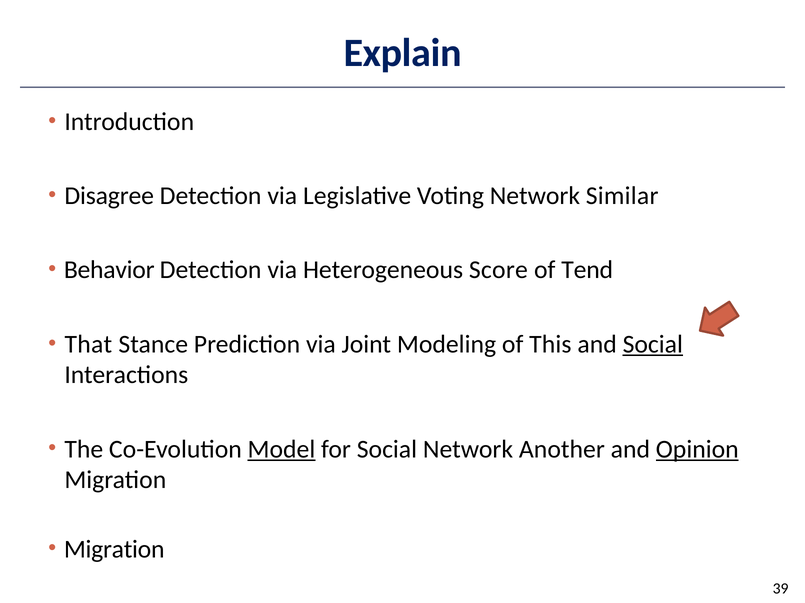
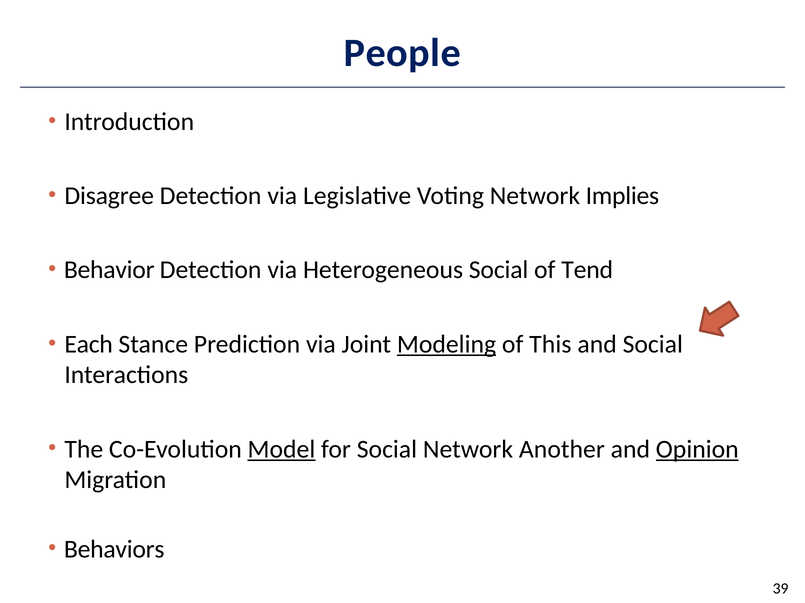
Explain: Explain -> People
Similar: Similar -> Implies
Heterogeneous Score: Score -> Social
That: That -> Each
Modeling underline: none -> present
Social at (653, 345) underline: present -> none
Migration at (114, 550): Migration -> Behaviors
